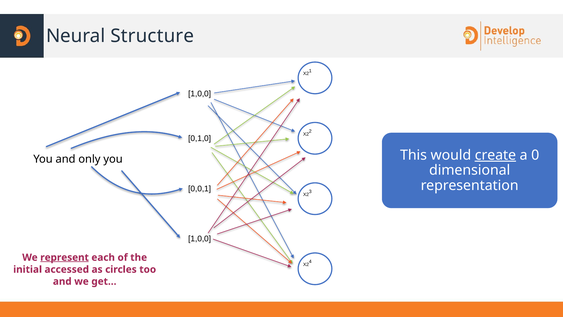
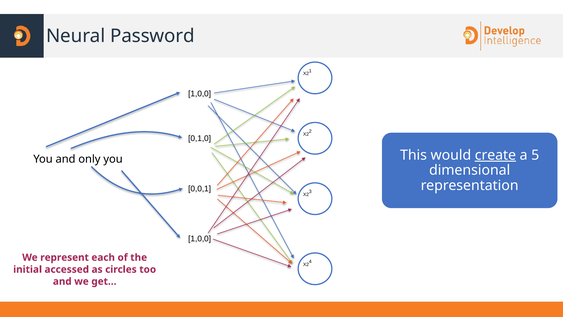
Structure: Structure -> Password
0: 0 -> 5
represent underline: present -> none
